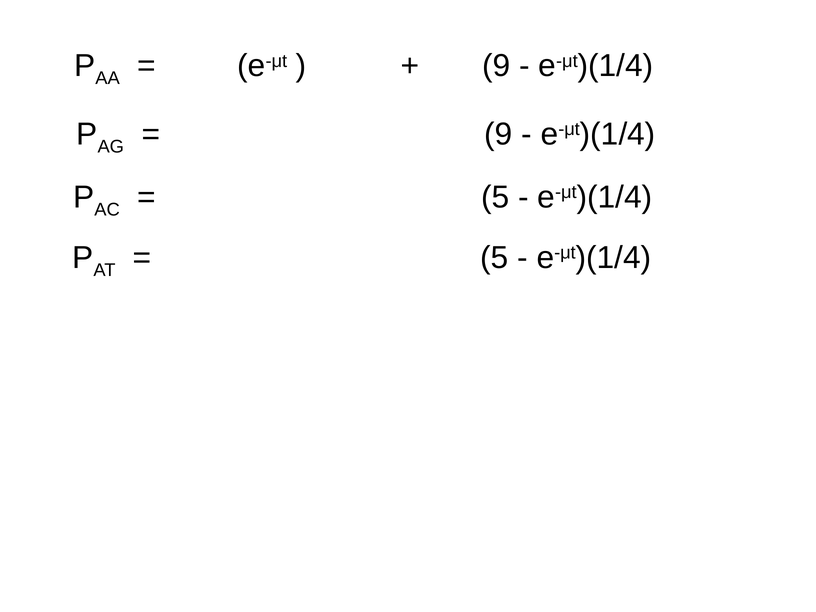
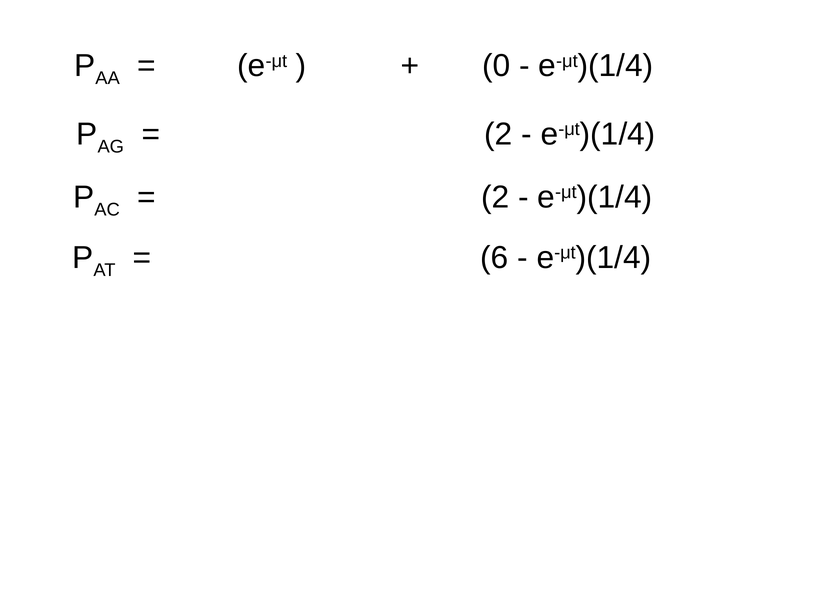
9 at (496, 66): 9 -> 0
9 at (499, 134): 9 -> 2
5 at (495, 197): 5 -> 2
5 at (494, 258): 5 -> 6
